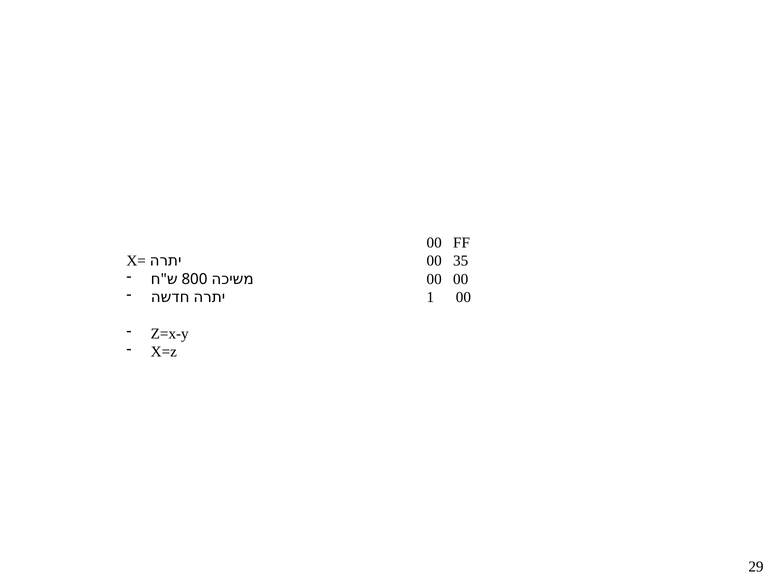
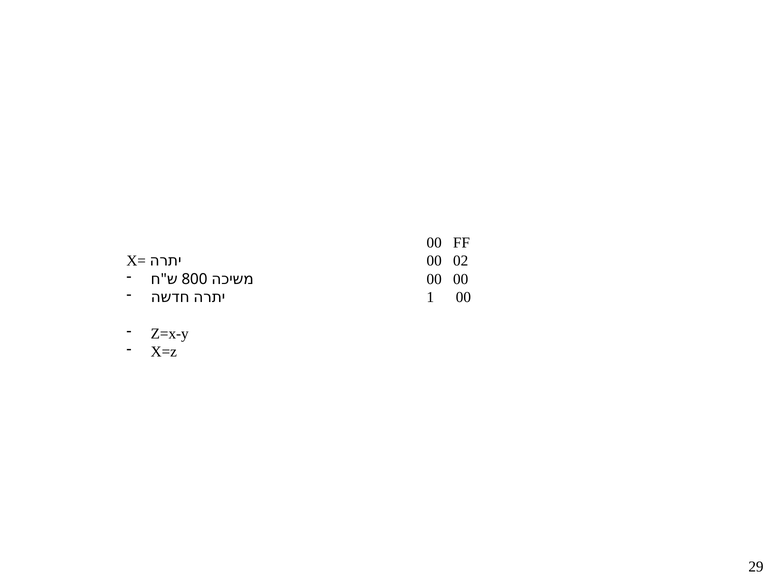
35: 35 -> 02
